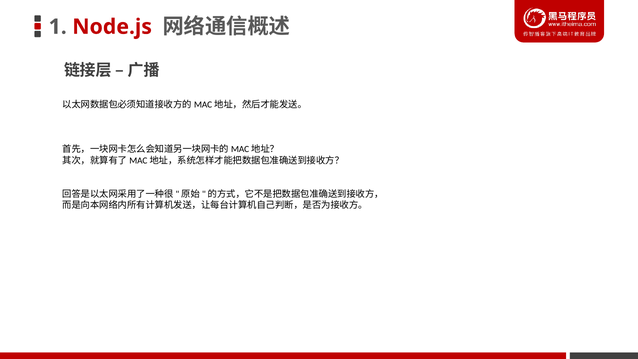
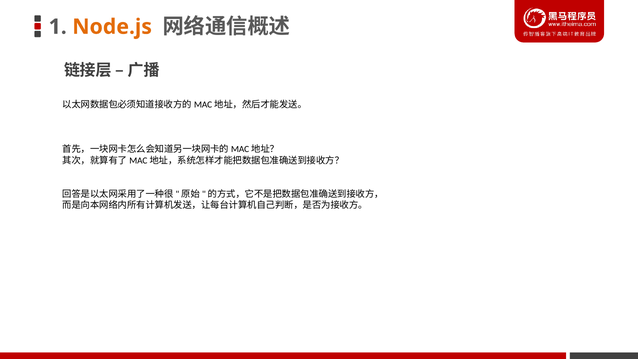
Node.js colour: red -> orange
